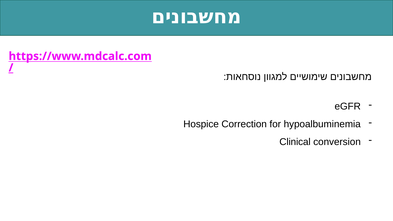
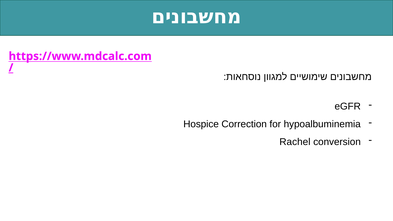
Clinical: Clinical -> Rachel
